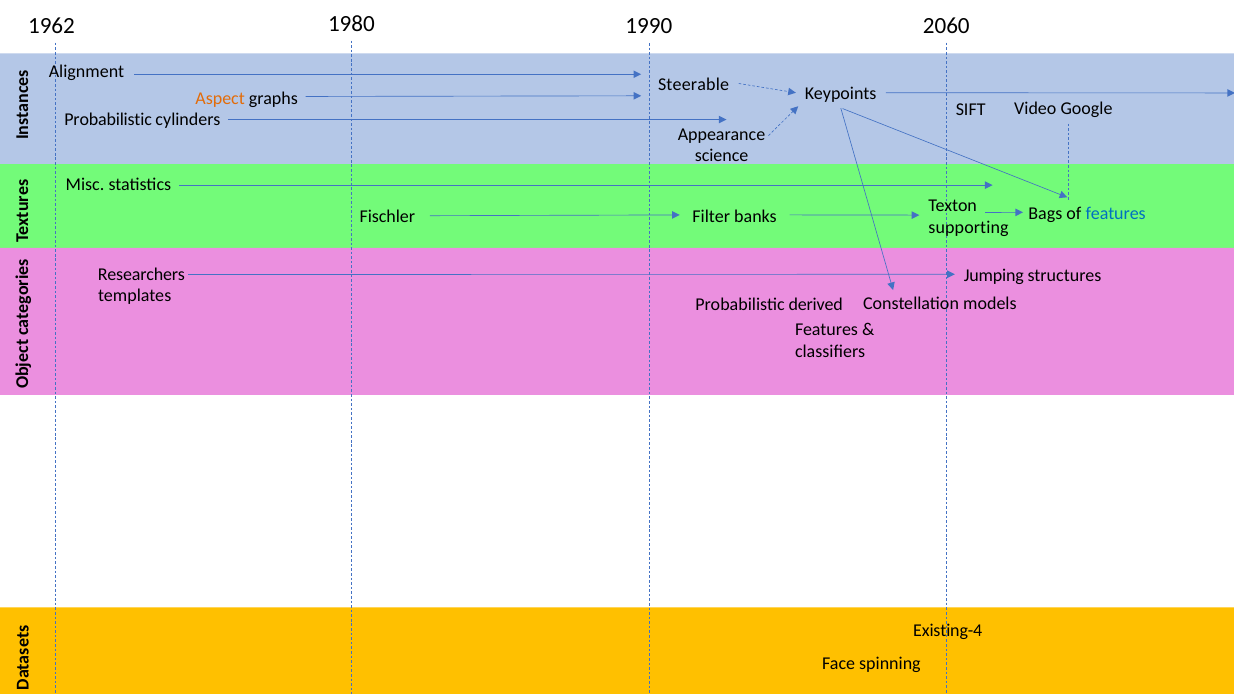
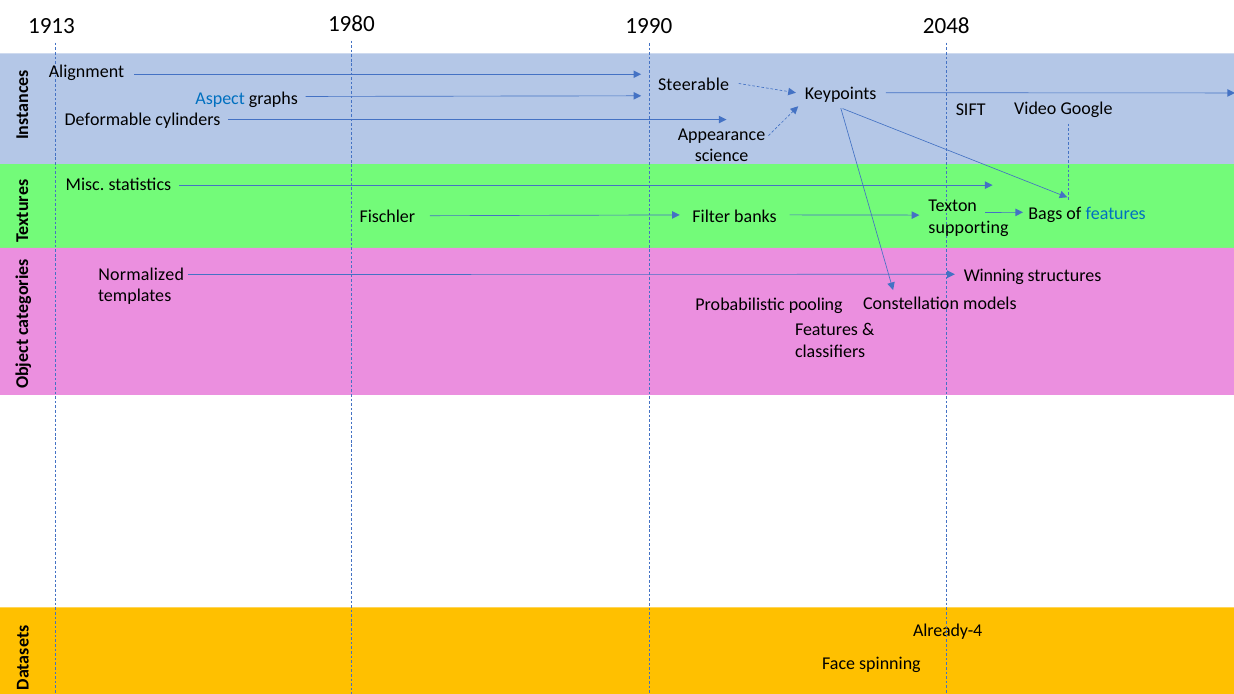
1962: 1962 -> 1913
2060: 2060 -> 2048
Aspect colour: orange -> blue
Probabilistic at (108, 120): Probabilistic -> Deformable
Researchers: Researchers -> Normalized
Jumping: Jumping -> Winning
derived: derived -> pooling
Existing-4: Existing-4 -> Already-4
